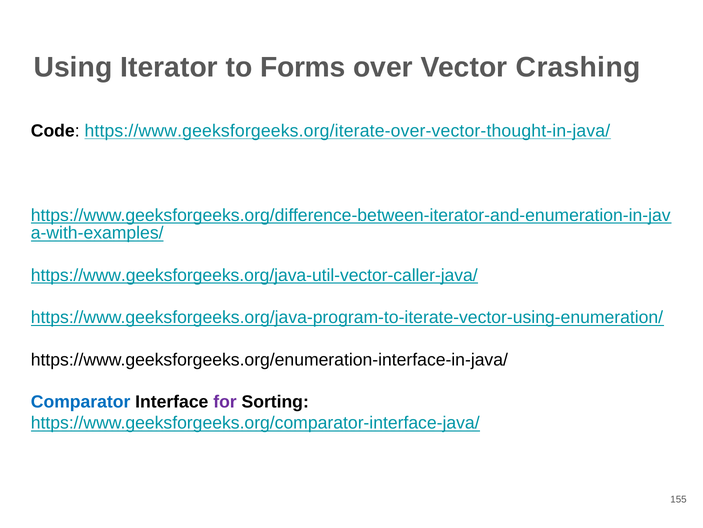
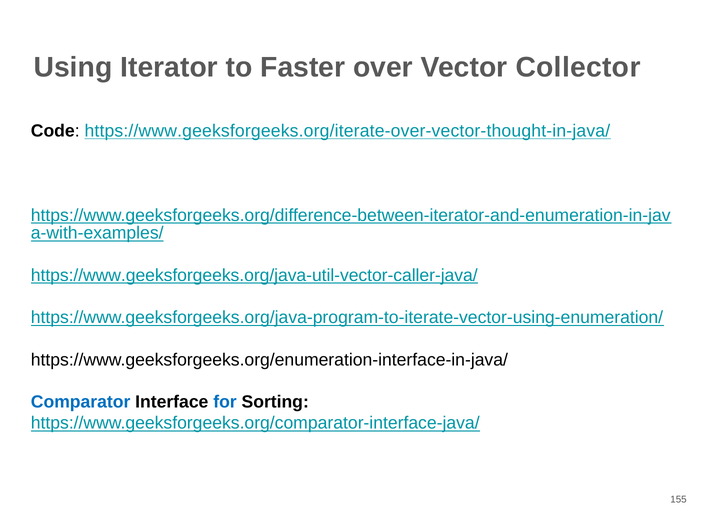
Forms: Forms -> Faster
Crashing: Crashing -> Collector
for colour: purple -> blue
